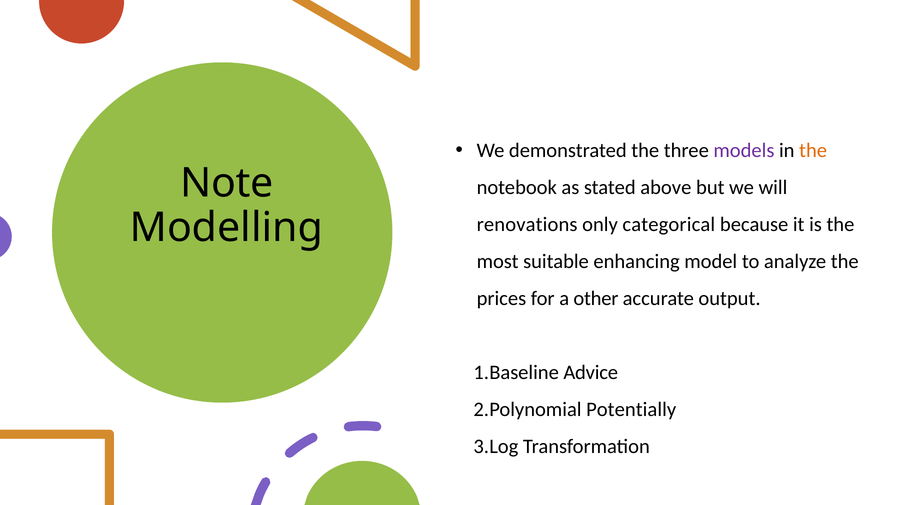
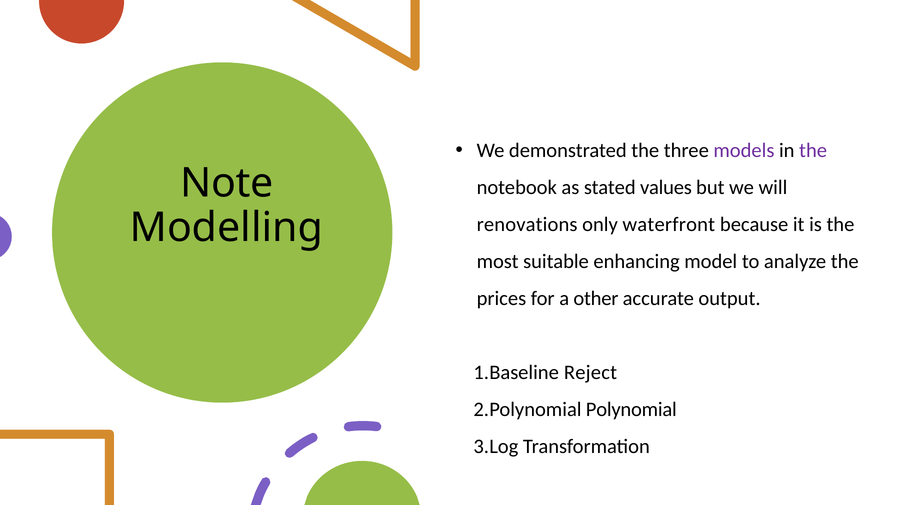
the at (813, 151) colour: orange -> purple
above: above -> values
categorical: categorical -> waterfront
Advice: Advice -> Reject
Potentially: Potentially -> Polynomial
